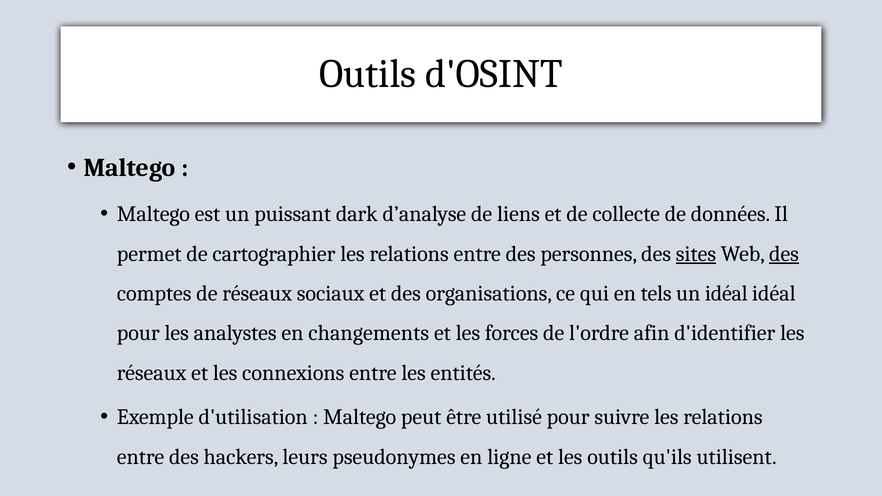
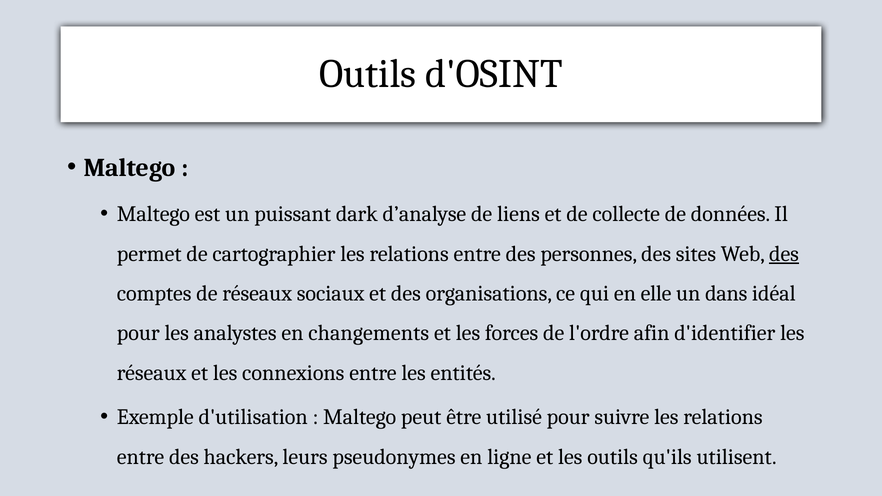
sites underline: present -> none
tels: tels -> elle
un idéal: idéal -> dans
